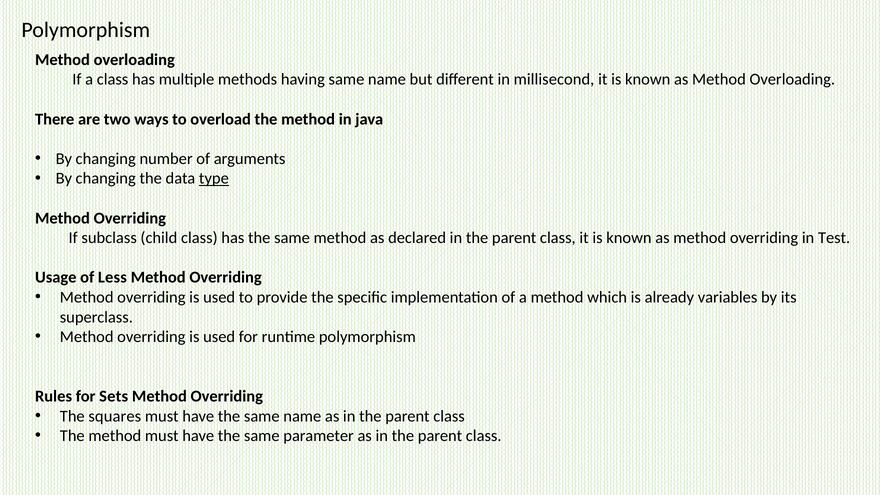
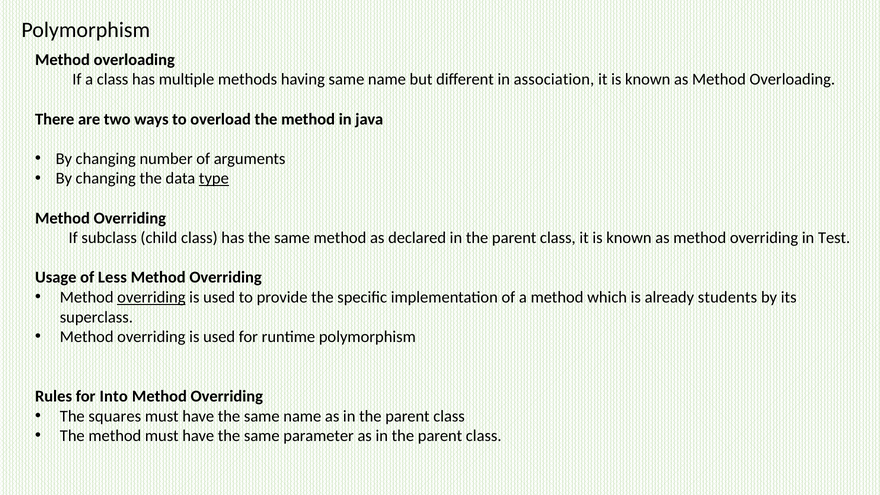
millisecond: millisecond -> association
overriding at (151, 297) underline: none -> present
variables: variables -> students
Sets: Sets -> Into
